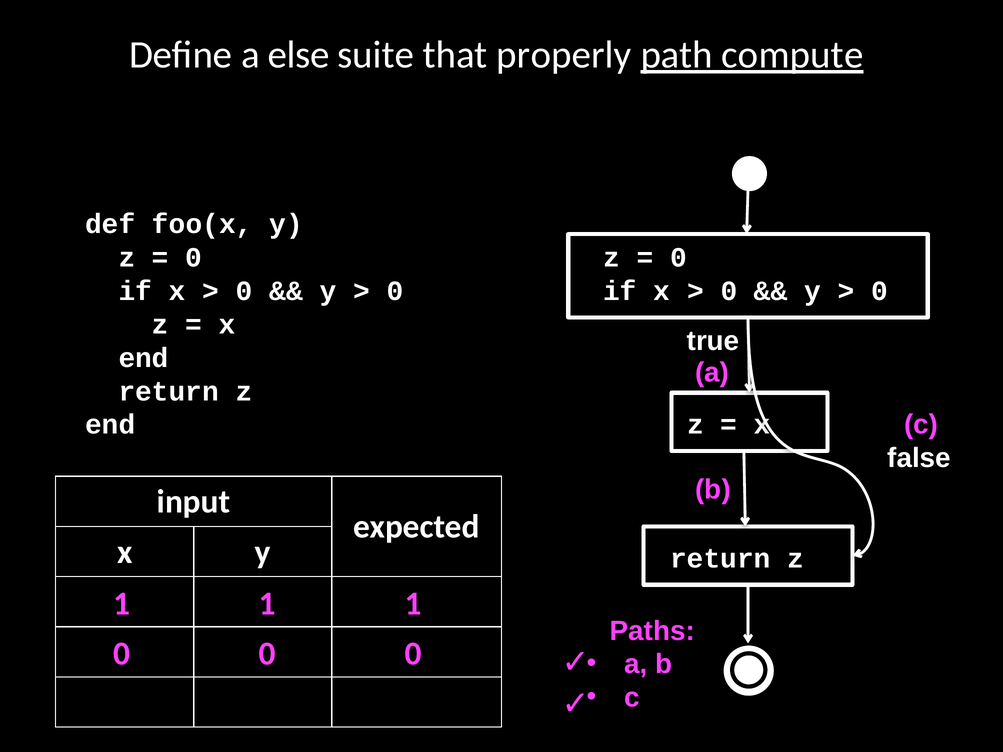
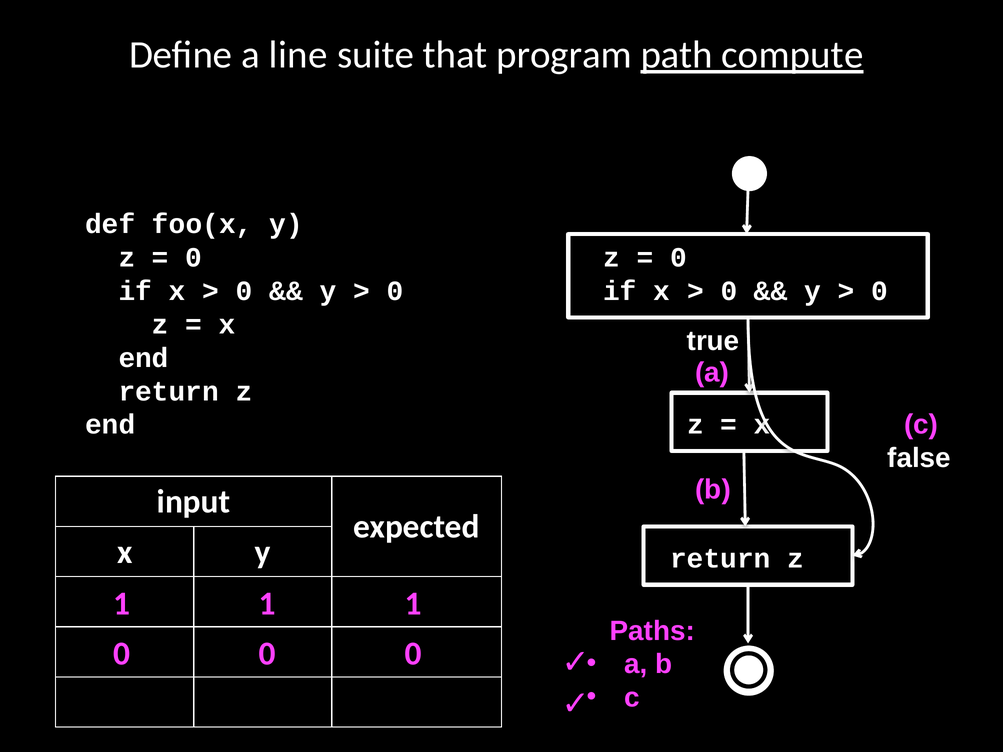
else: else -> line
properly: properly -> program
